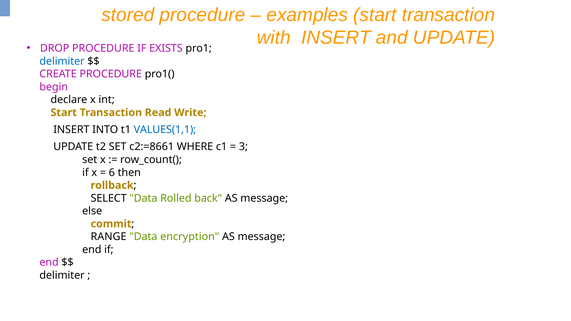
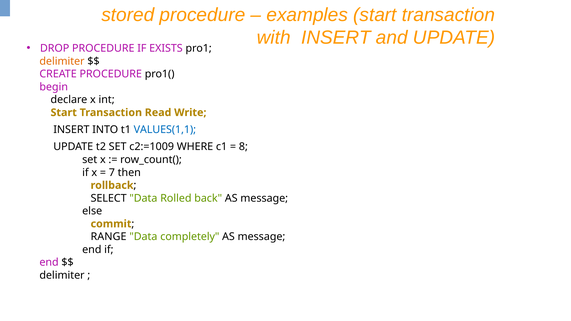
delimiter at (62, 61) colour: blue -> orange
c2:=8661: c2:=8661 -> c2:=1009
3: 3 -> 8
6: 6 -> 7
encryption: encryption -> completely
